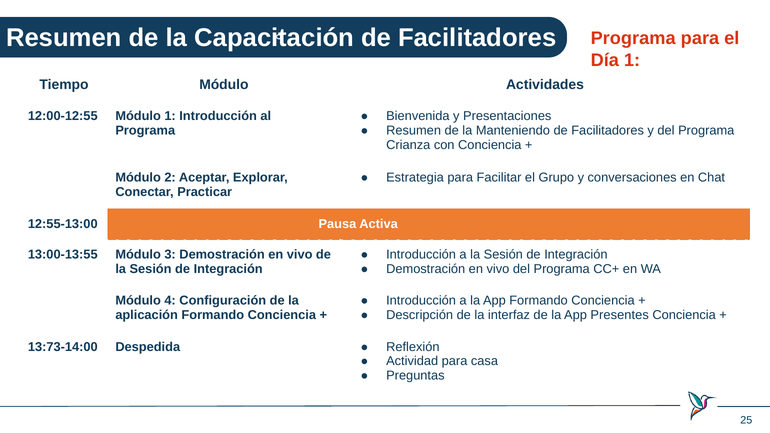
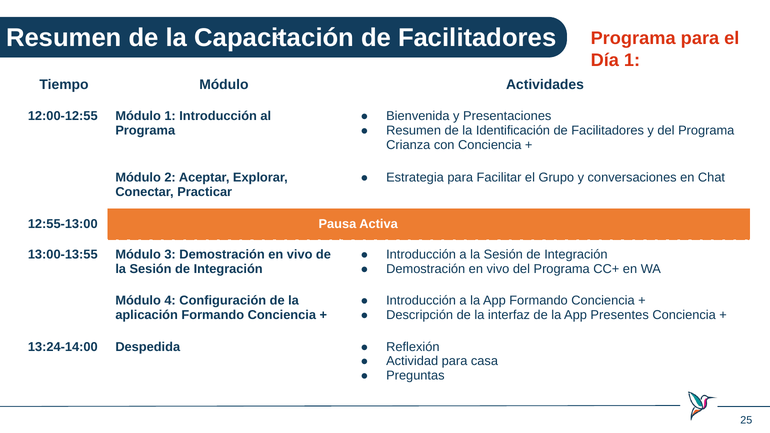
Manteniendo: Manteniendo -> Identificación
13:73-14:00: 13:73-14:00 -> 13:24-14:00
